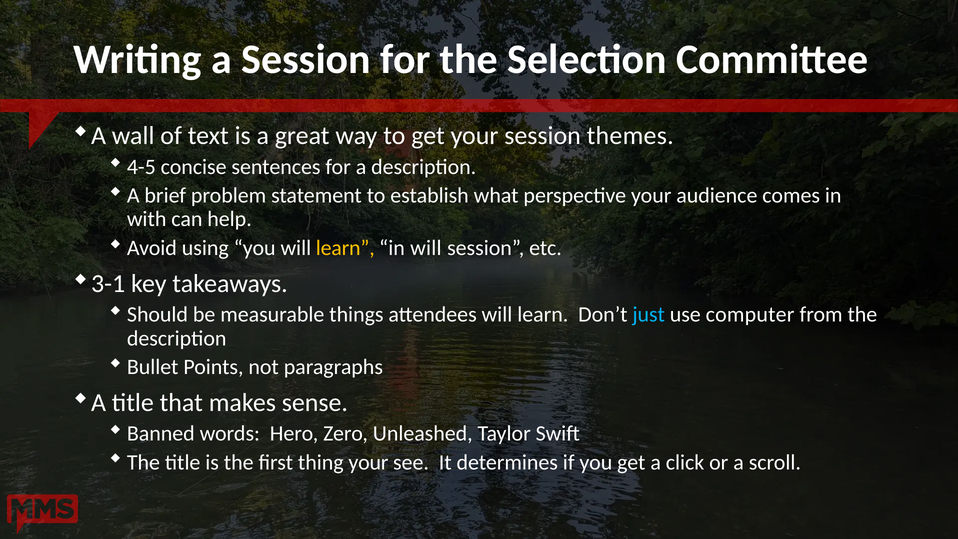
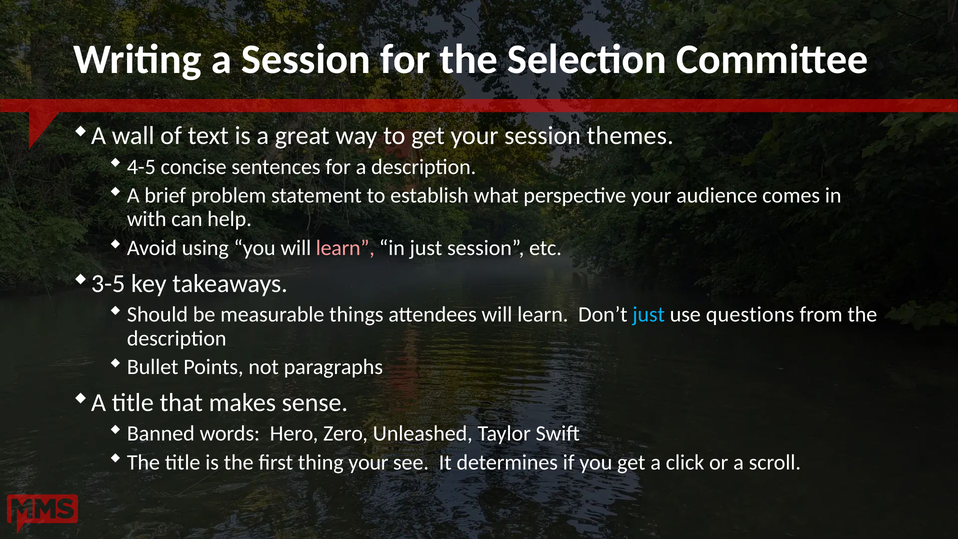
learn at (345, 248) colour: yellow -> pink
in will: will -> just
3-1: 3-1 -> 3-5
computer: computer -> questions
